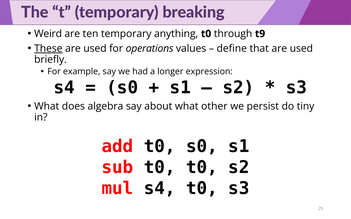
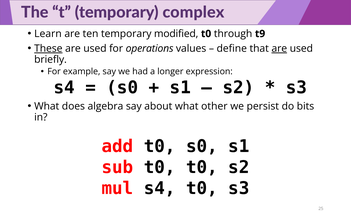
breaking: breaking -> complex
Weird: Weird -> Learn
anything: anything -> modified
are at (279, 49) underline: none -> present
tiny: tiny -> bits
